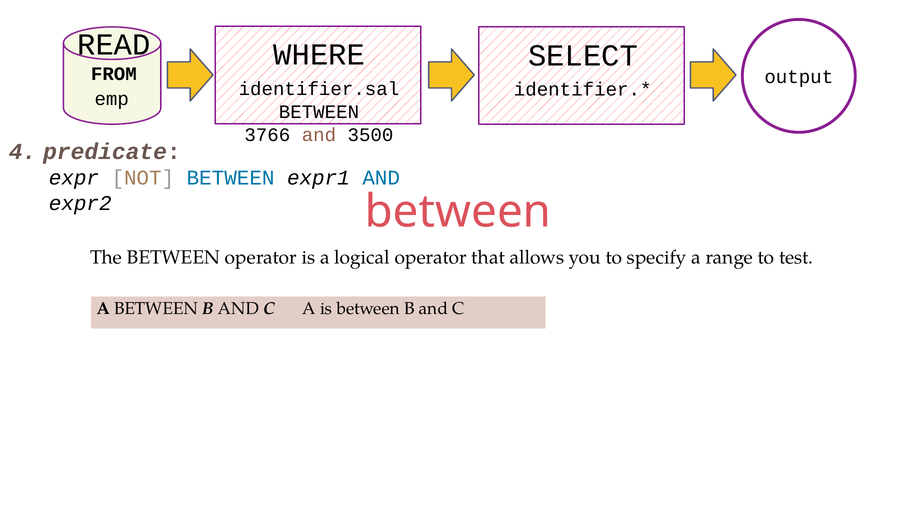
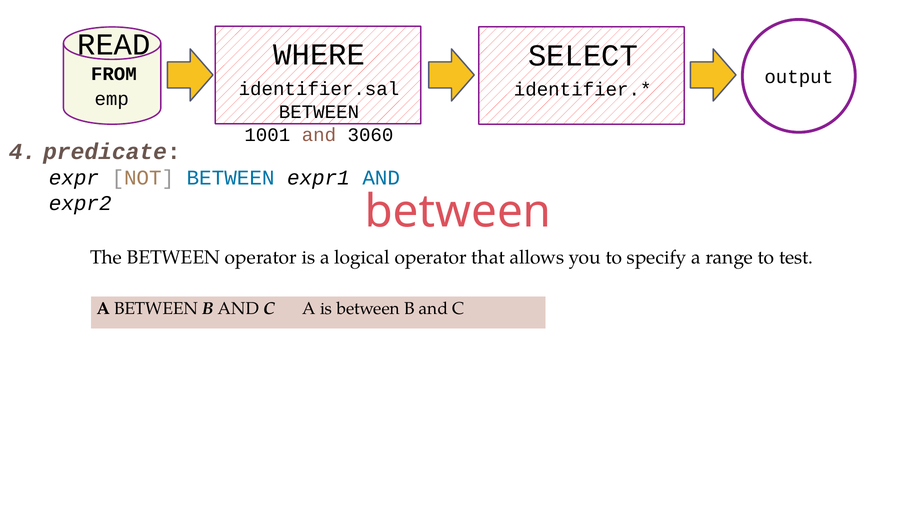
3766: 3766 -> 1001
3500: 3500 -> 3060
